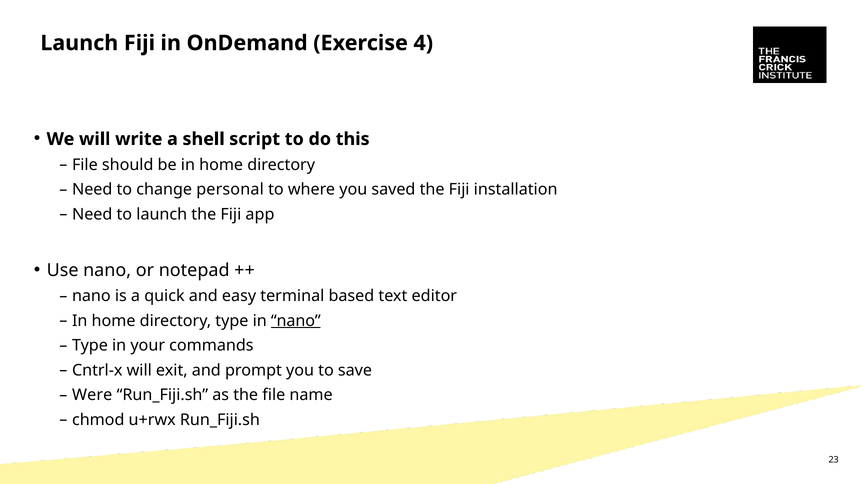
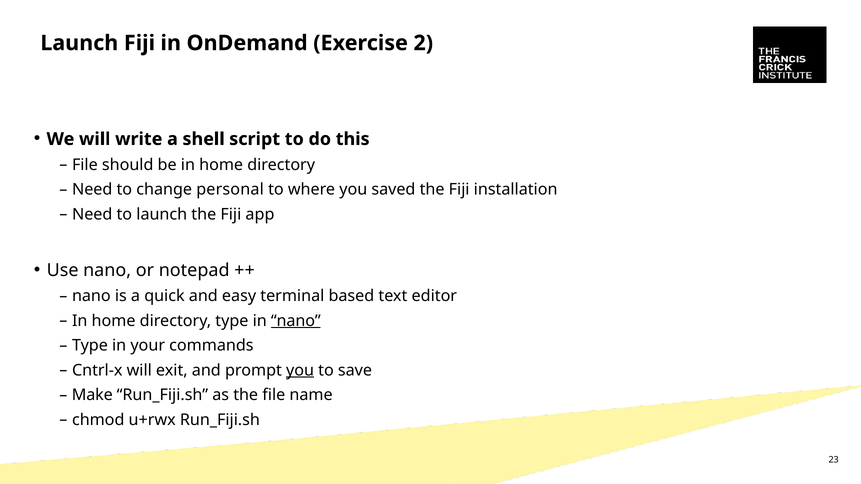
4: 4 -> 2
you at (300, 371) underline: none -> present
Were: Were -> Make
